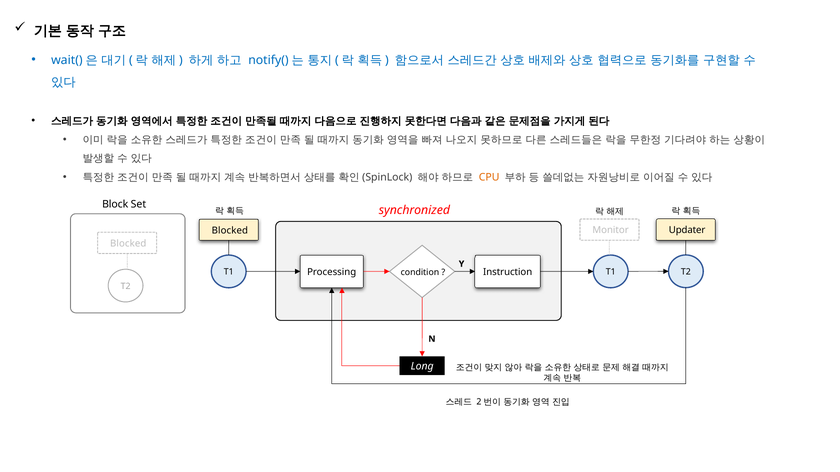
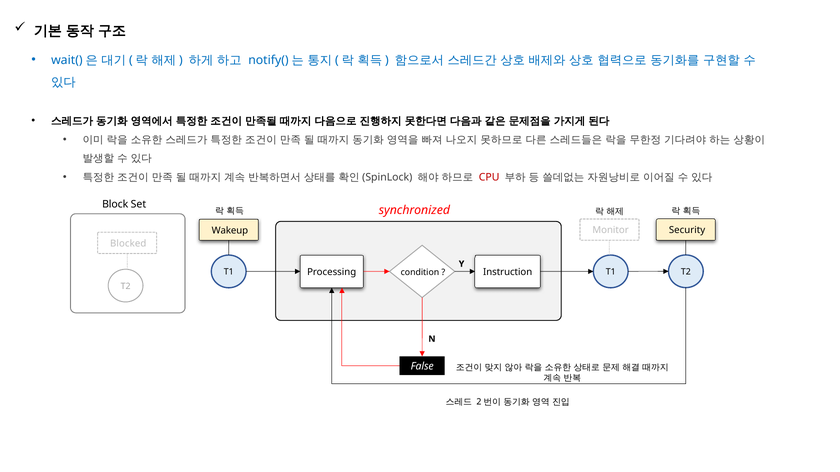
CPU colour: orange -> red
Updater: Updater -> Security
Blocked at (230, 231): Blocked -> Wakeup
Long: Long -> False
